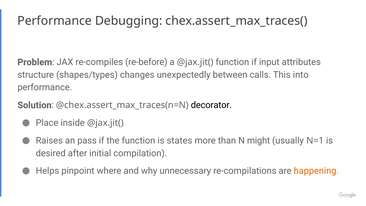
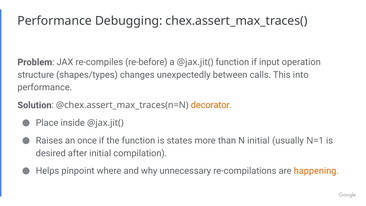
attributes: attributes -> operation
decorator colour: black -> orange
pass: pass -> once
N might: might -> initial
